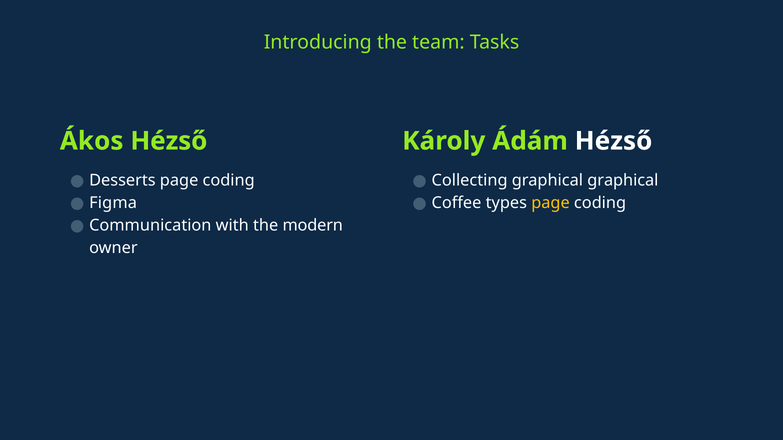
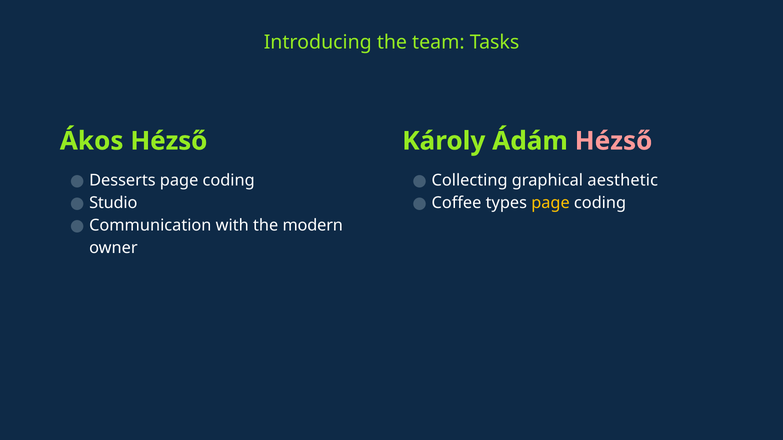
Hézső at (614, 141) colour: white -> pink
graphical graphical: graphical -> aesthetic
Figma: Figma -> Studio
